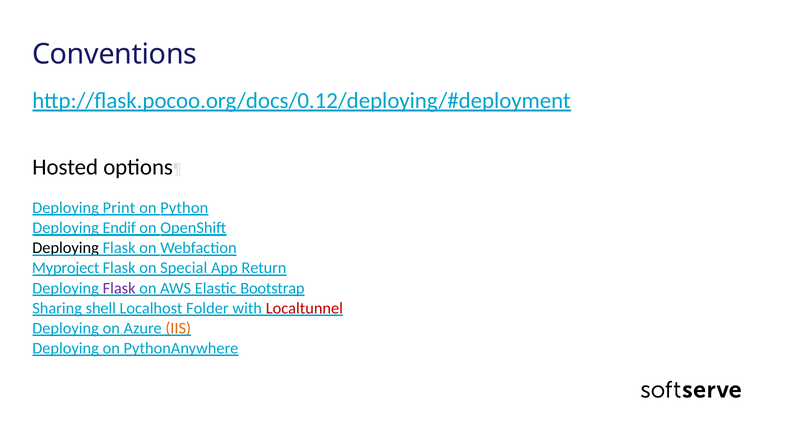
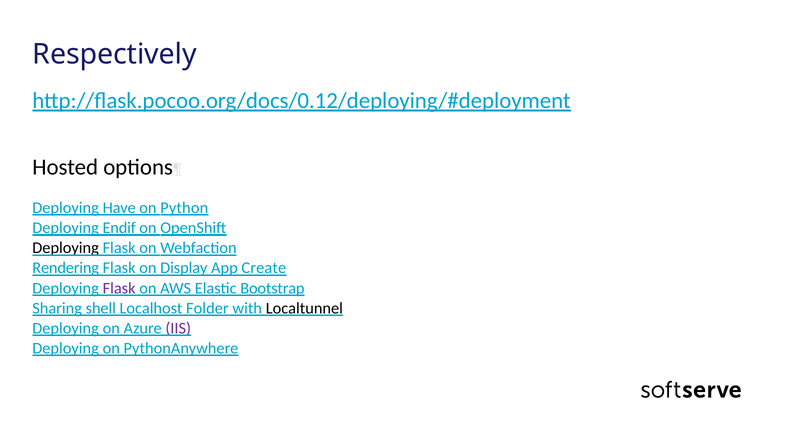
Conventions: Conventions -> Respectively
Print: Print -> Have
Myproject: Myproject -> Rendering
Special: Special -> Display
Return: Return -> Create
Localtunnel colour: red -> black
IIS colour: orange -> purple
